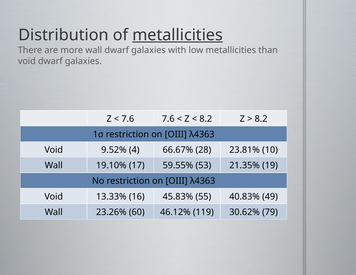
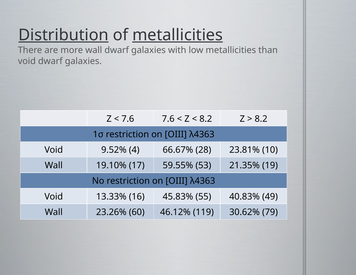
Distribution underline: none -> present
